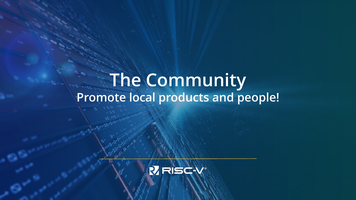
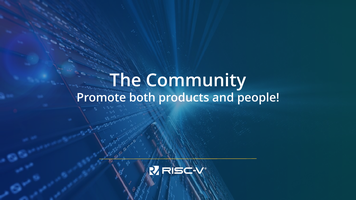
local: local -> both
